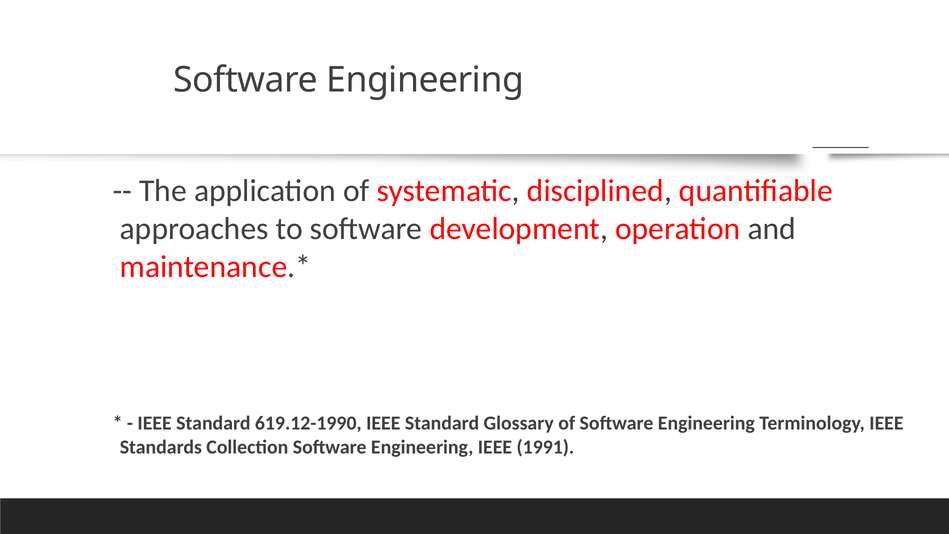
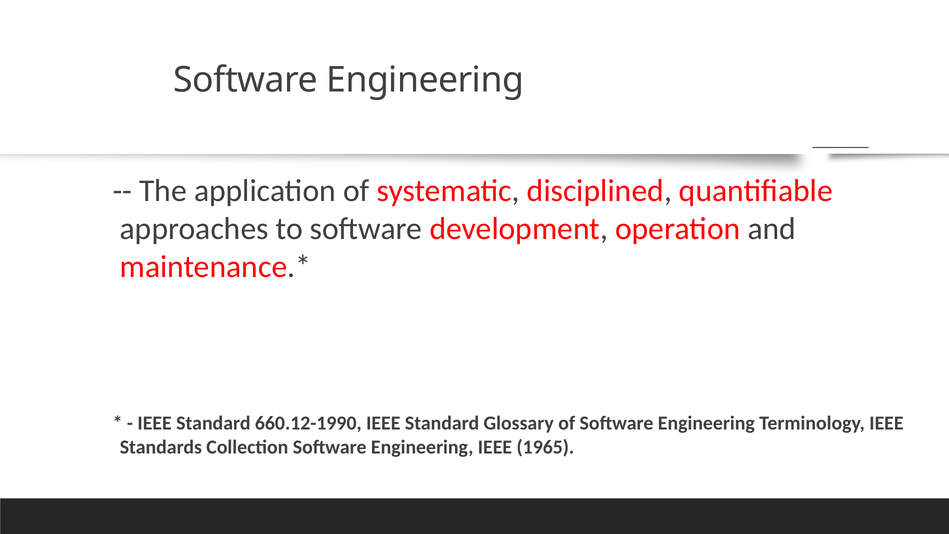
619.12-1990: 619.12-1990 -> 660.12-1990
1991: 1991 -> 1965
